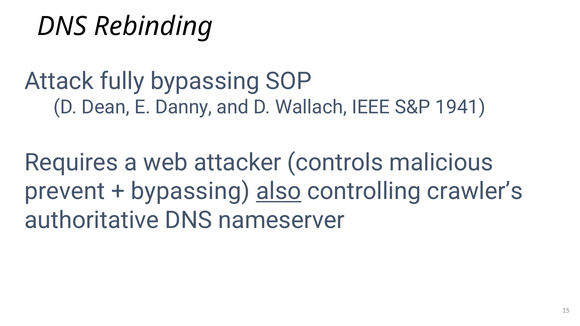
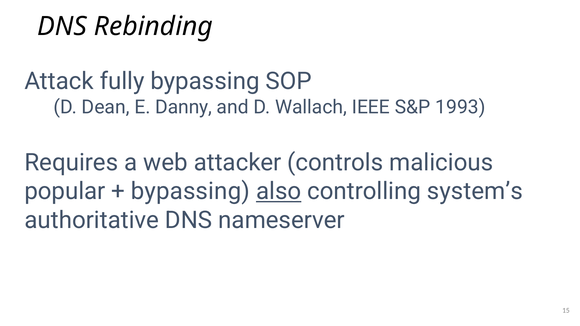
1941: 1941 -> 1993
prevent: prevent -> popular
crawler’s: crawler’s -> system’s
